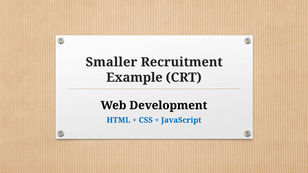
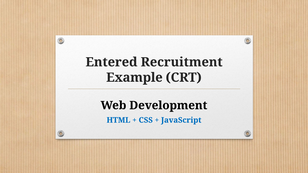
Smaller: Smaller -> Entered
